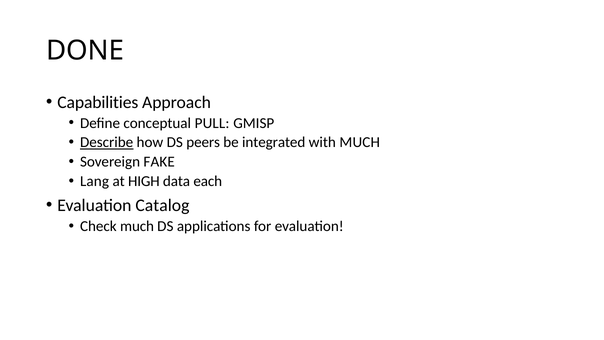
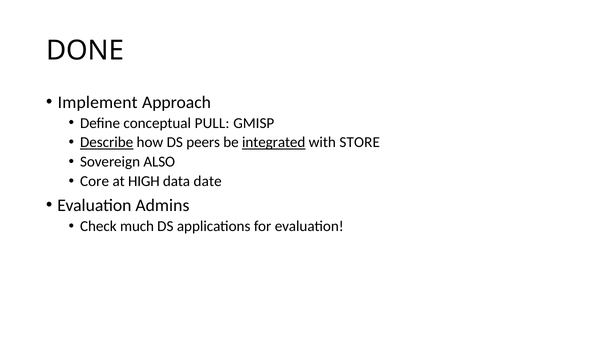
Capabilities: Capabilities -> Implement
integrated underline: none -> present
with MUCH: MUCH -> STORE
FAKE: FAKE -> ALSO
Lang: Lang -> Core
each: each -> date
Catalog: Catalog -> Admins
